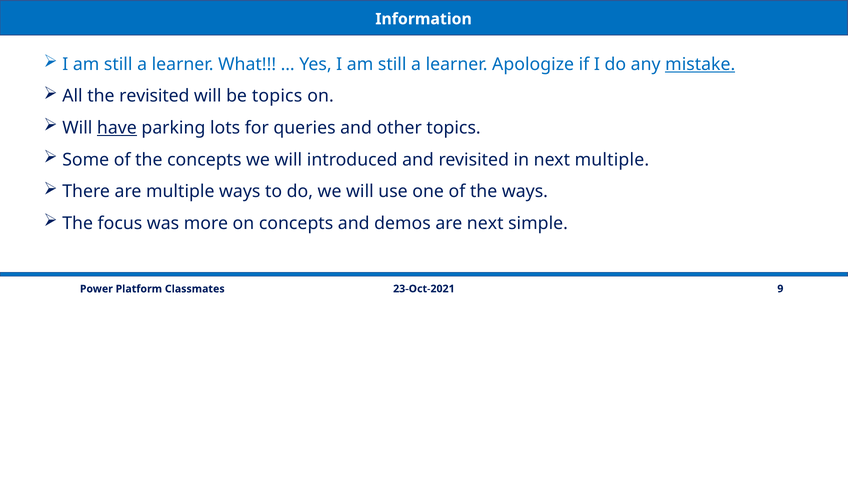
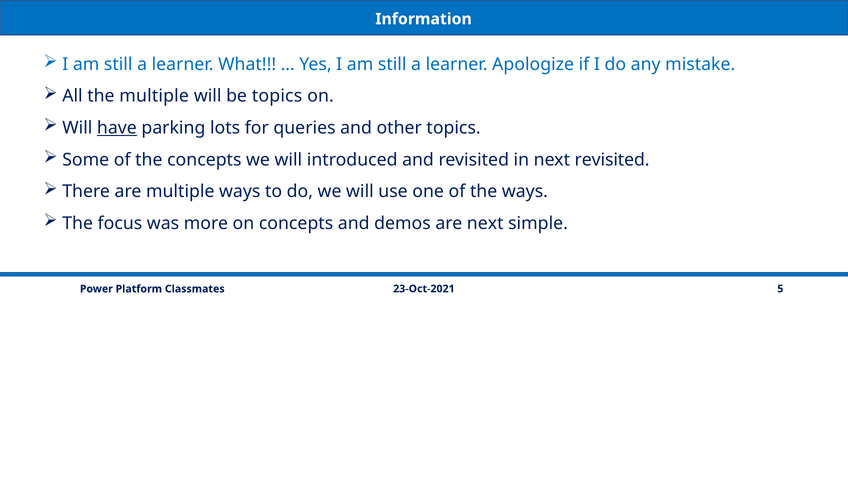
mistake underline: present -> none
the revisited: revisited -> multiple
next multiple: multiple -> revisited
9: 9 -> 5
